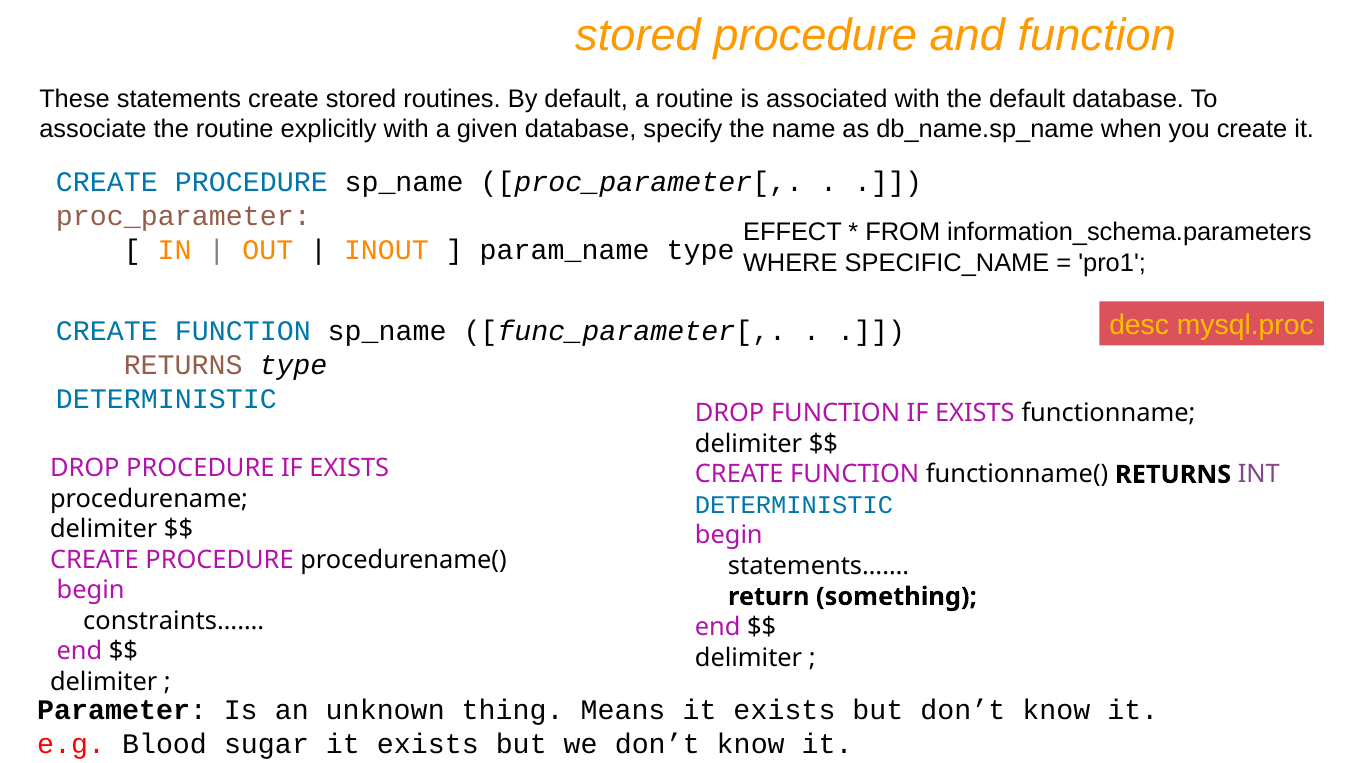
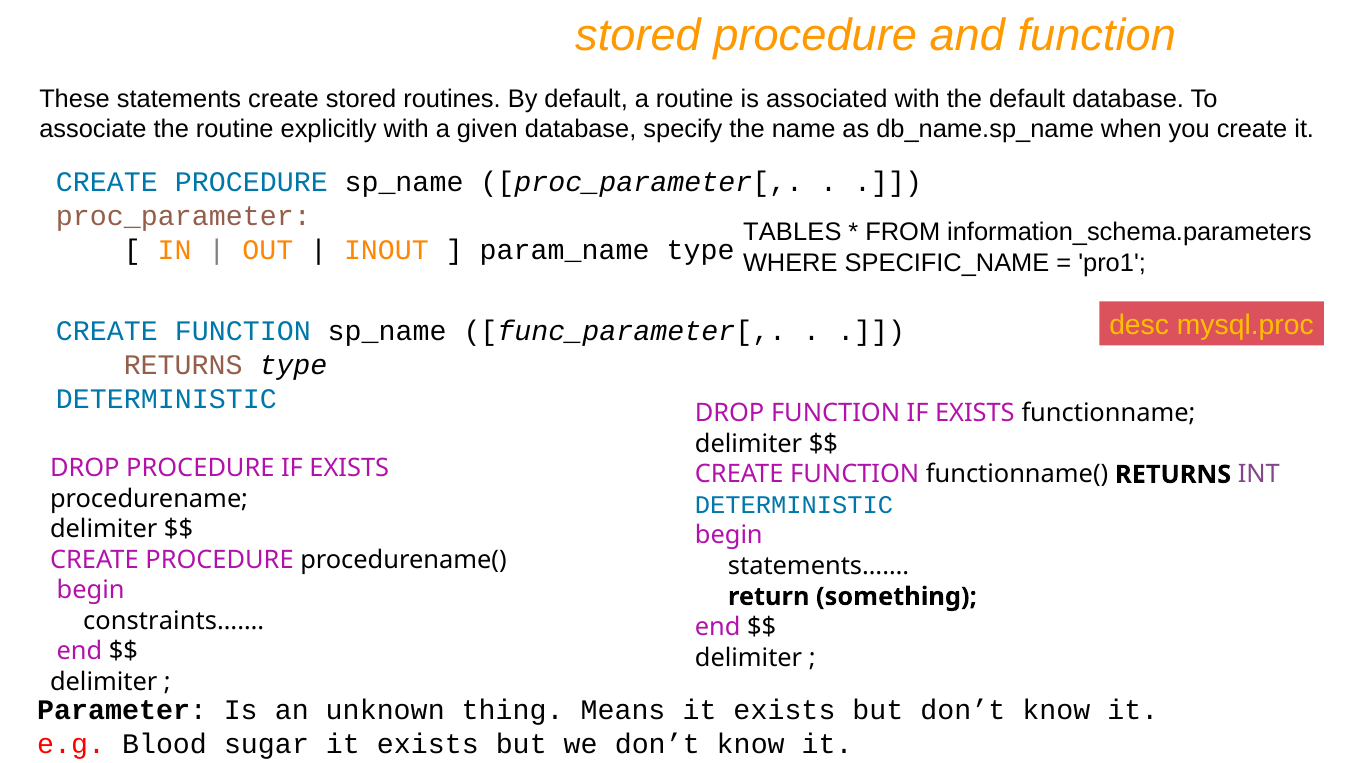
EFFECT: EFFECT -> TABLES
